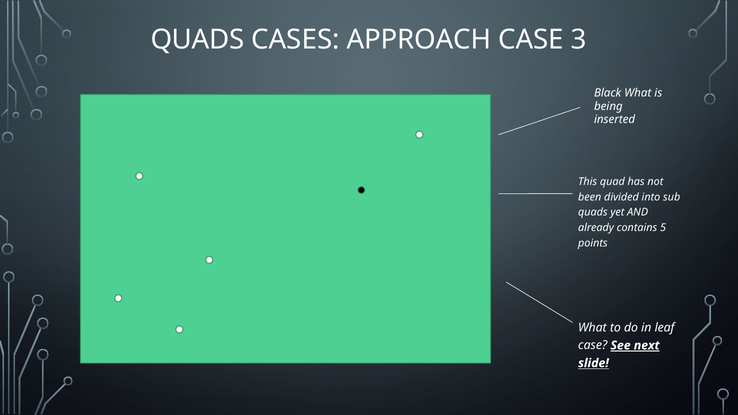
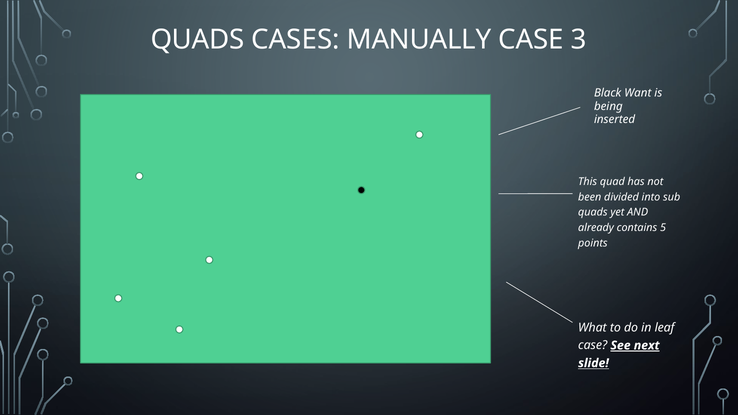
APPROACH: APPROACH -> MANUALLY
Black What: What -> Want
